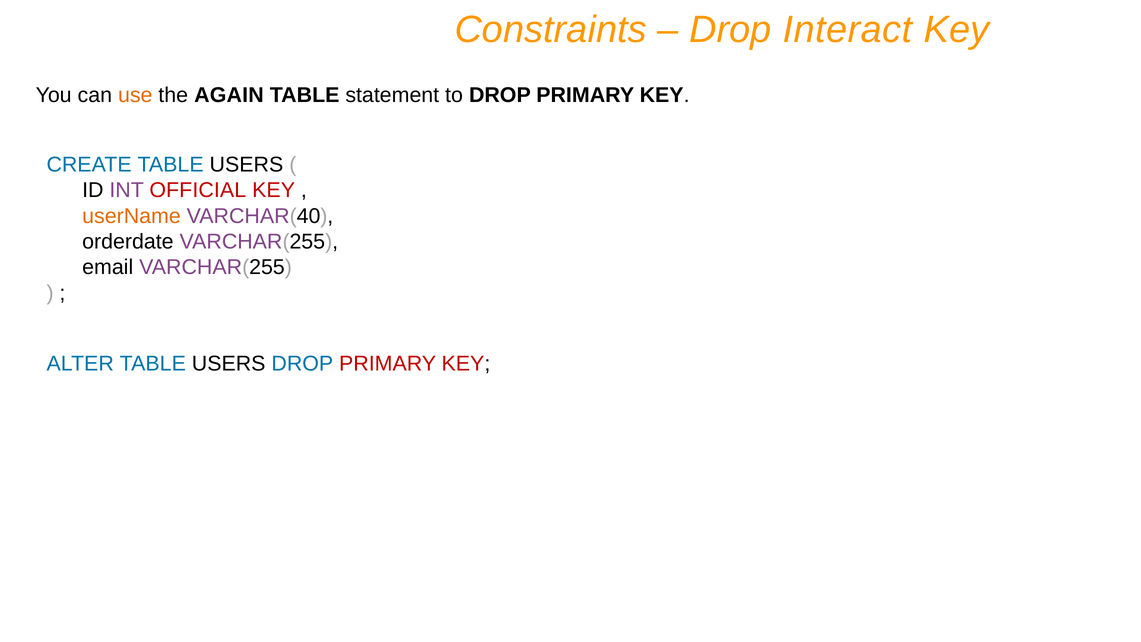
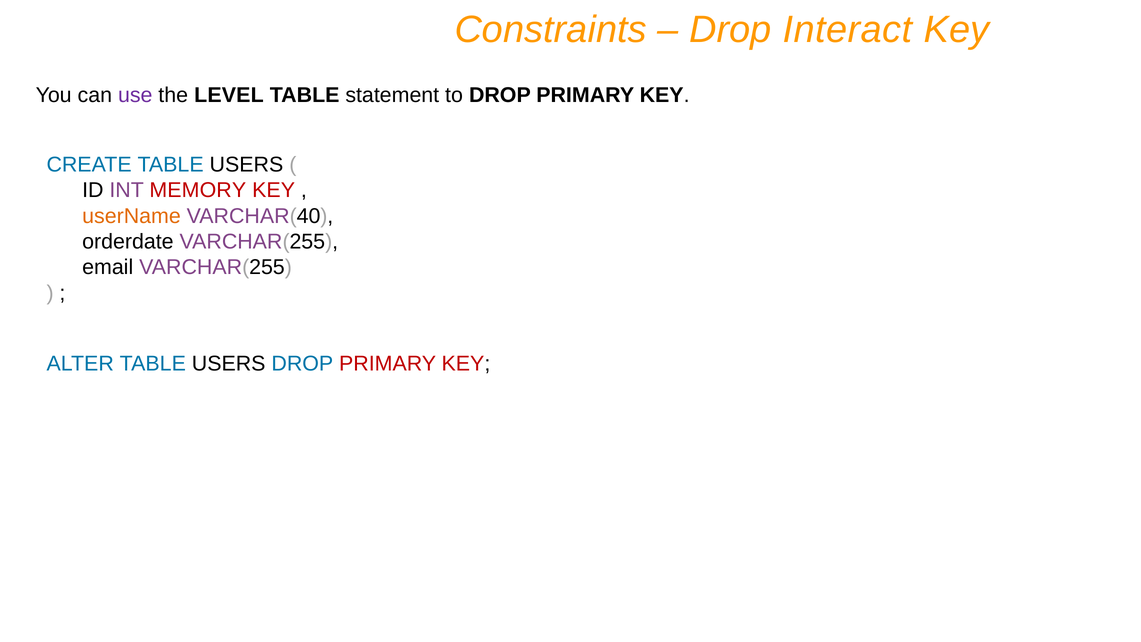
use colour: orange -> purple
AGAIN: AGAIN -> LEVEL
OFFICIAL: OFFICIAL -> MEMORY
